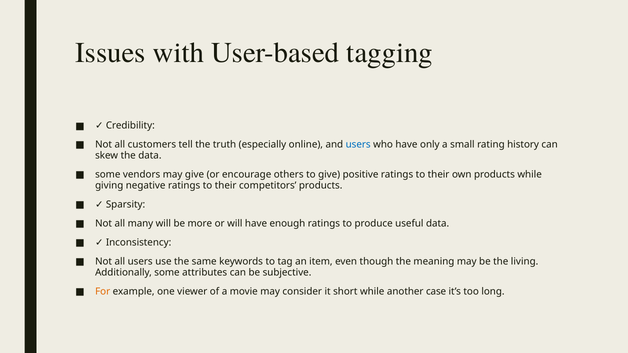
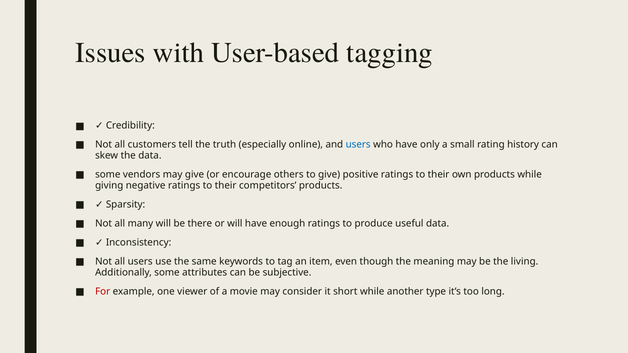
more: more -> there
For colour: orange -> red
case: case -> type
